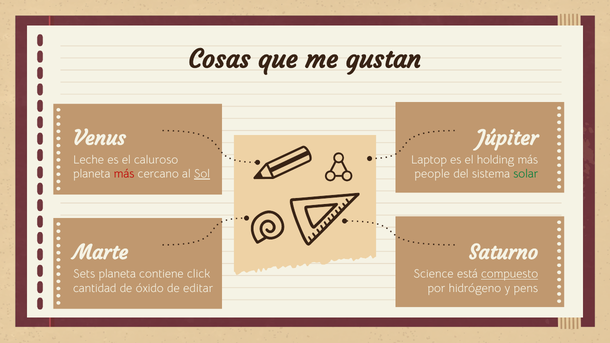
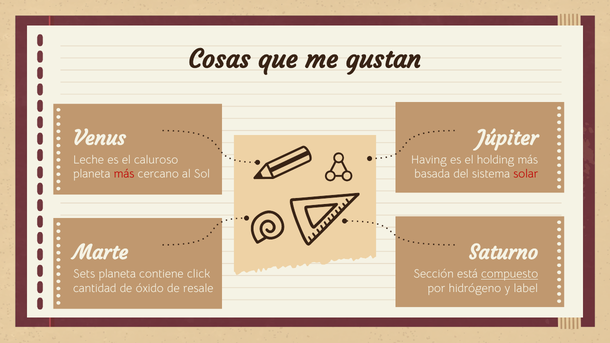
Laptop: Laptop -> Having
Sol underline: present -> none
people: people -> basada
solar colour: green -> red
Science: Science -> Sección
editar: editar -> resale
pens: pens -> label
